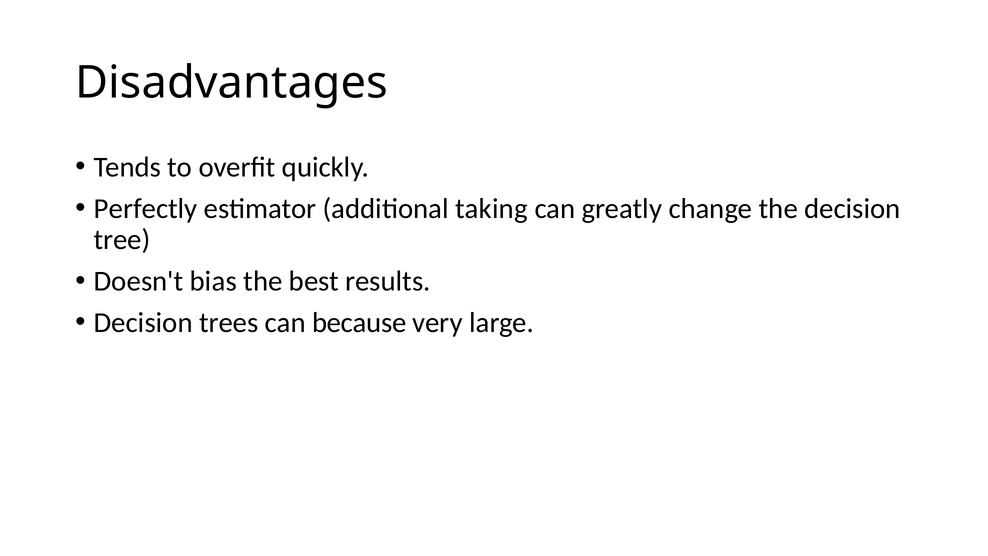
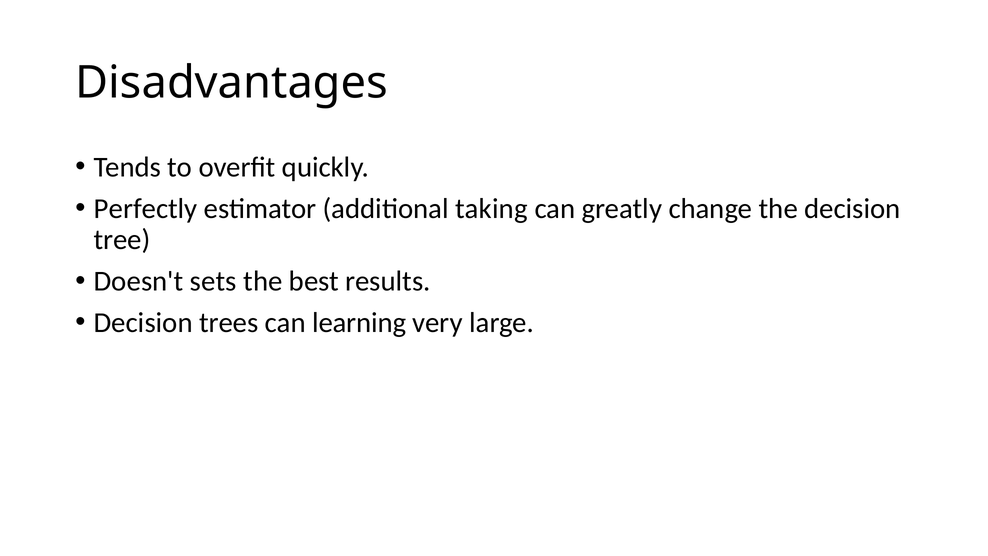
bias: bias -> sets
because: because -> learning
